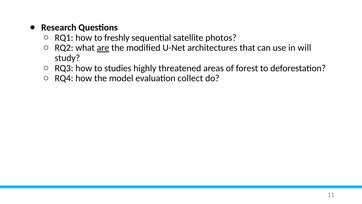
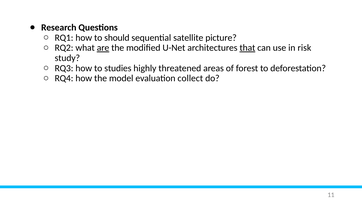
freshly: freshly -> should
photos: photos -> picture
that underline: none -> present
will: will -> risk
